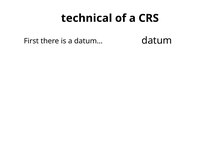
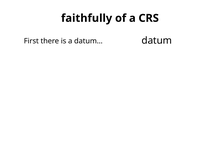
technical: technical -> faithfully
